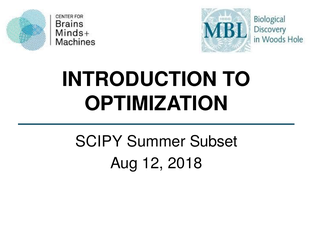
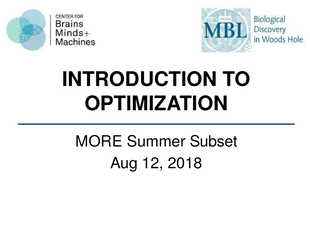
SCIPY: SCIPY -> MORE
